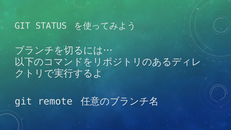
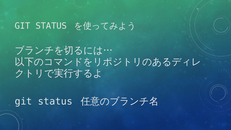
remote at (55, 101): remote -> status
